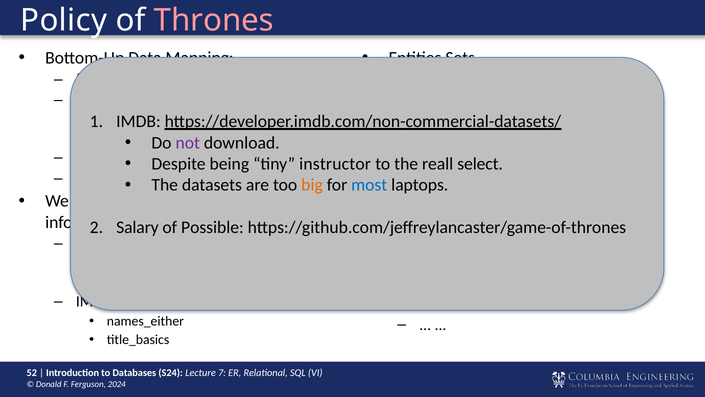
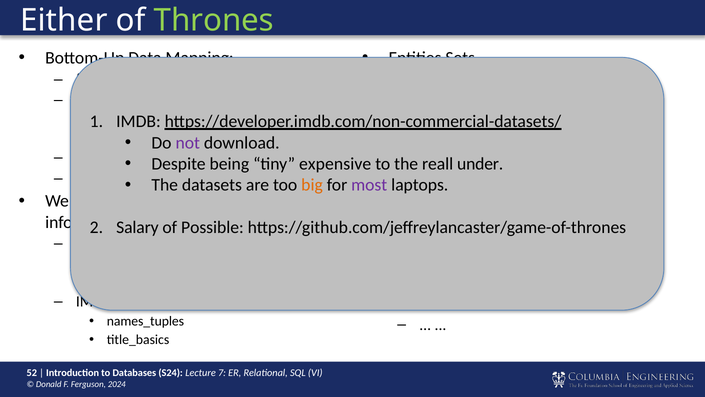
Policy: Policy -> Either
Thrones at (214, 20) colour: pink -> light green
instructor: instructor -> expensive
select: select -> under
most colour: blue -> purple
names_either: names_either -> names_tuples
